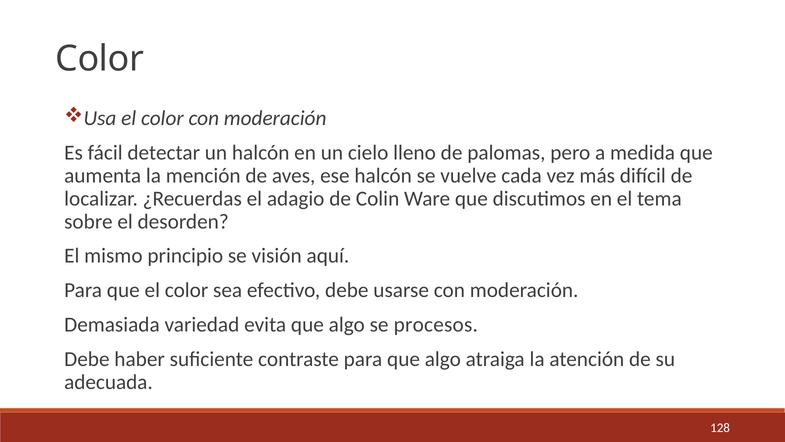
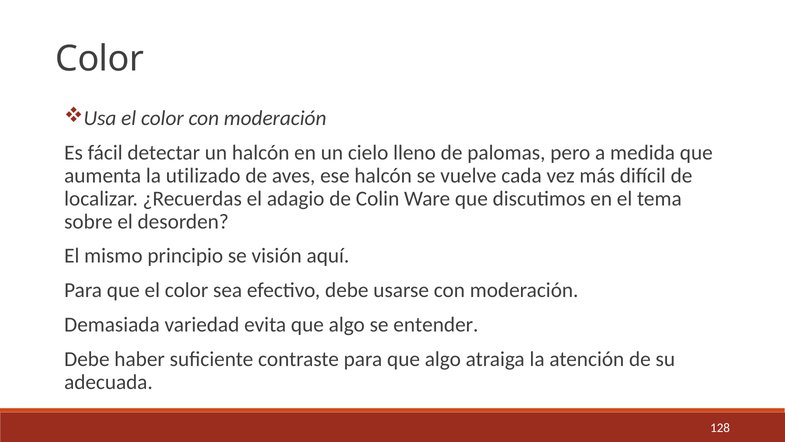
mención: mención -> utilizado
procesos: procesos -> entender
